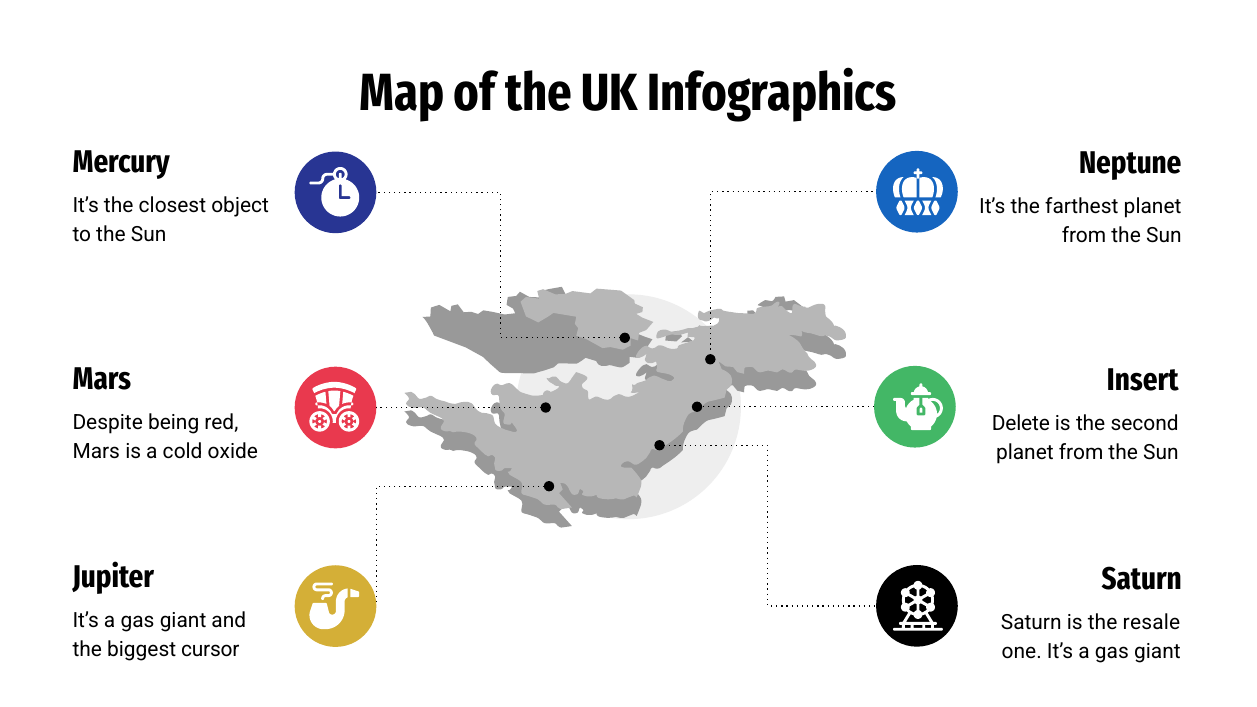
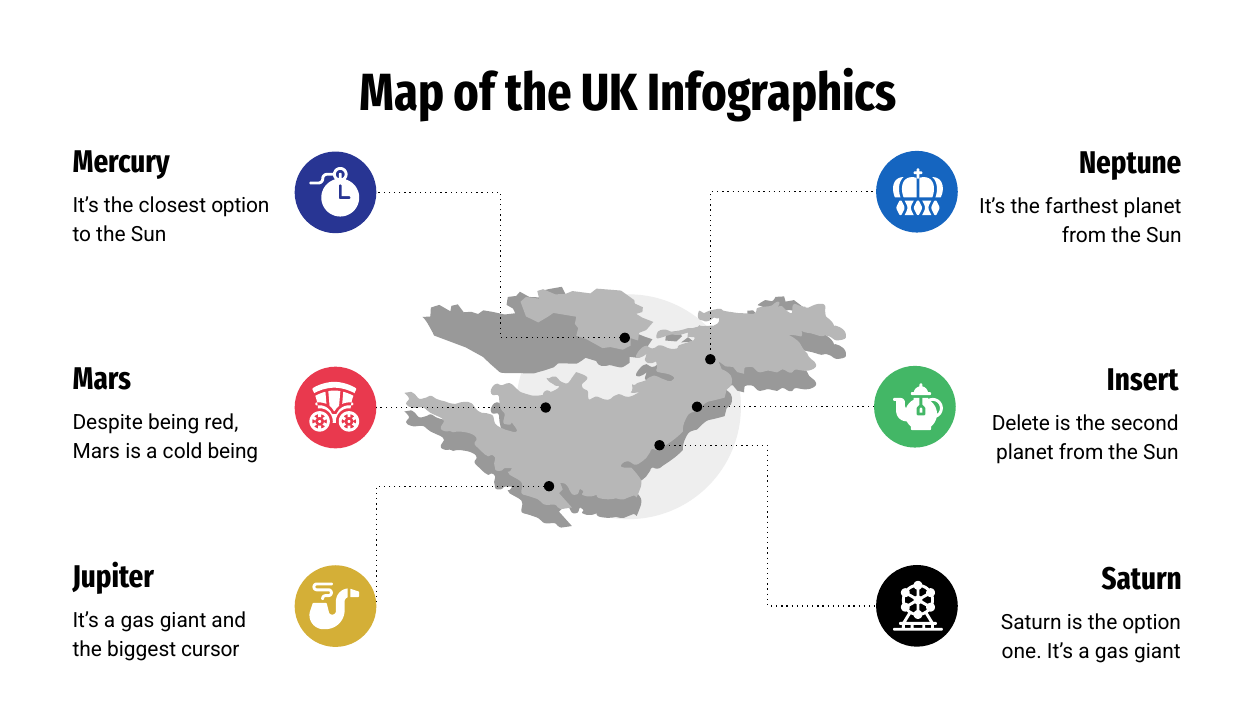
closest object: object -> option
cold oxide: oxide -> being
the resale: resale -> option
